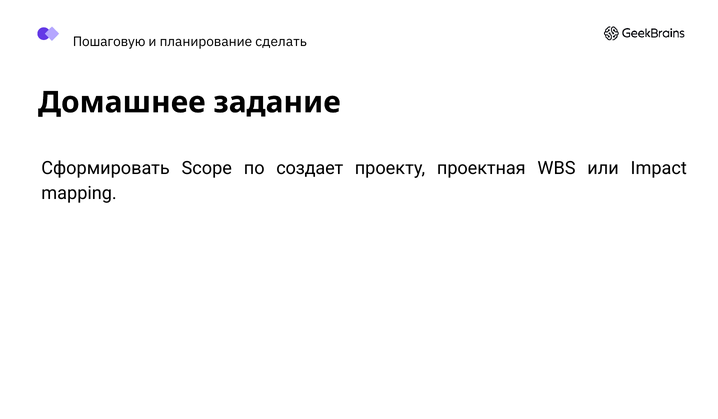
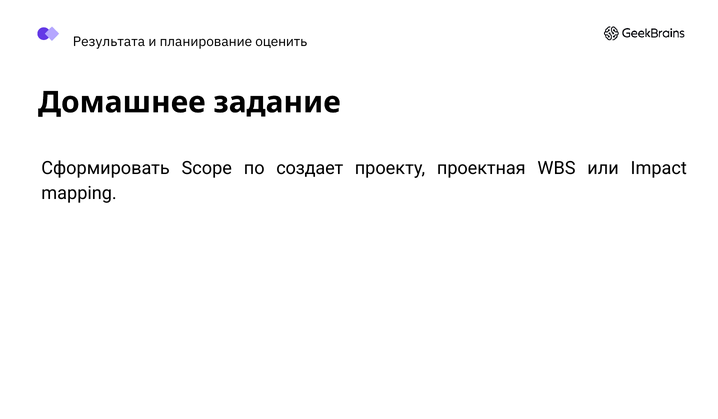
Пошаговую: Пошаговую -> Результата
сделать: сделать -> оценить
